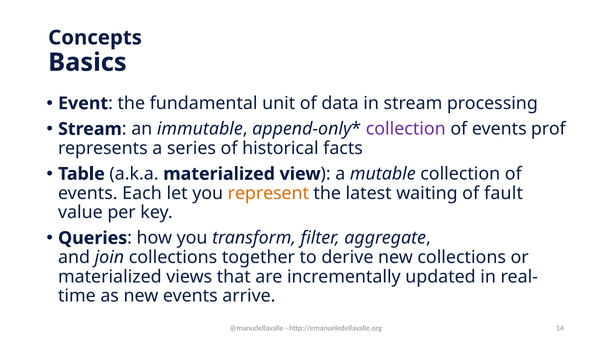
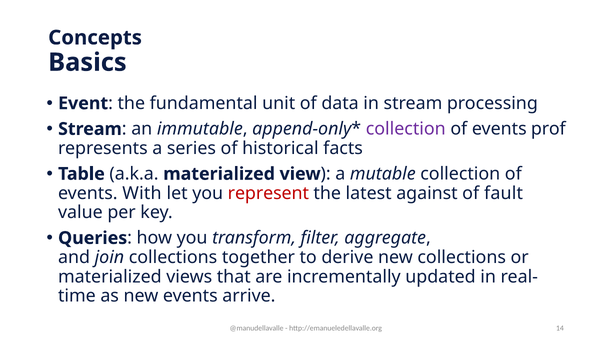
Each: Each -> With
represent colour: orange -> red
waiting: waiting -> against
